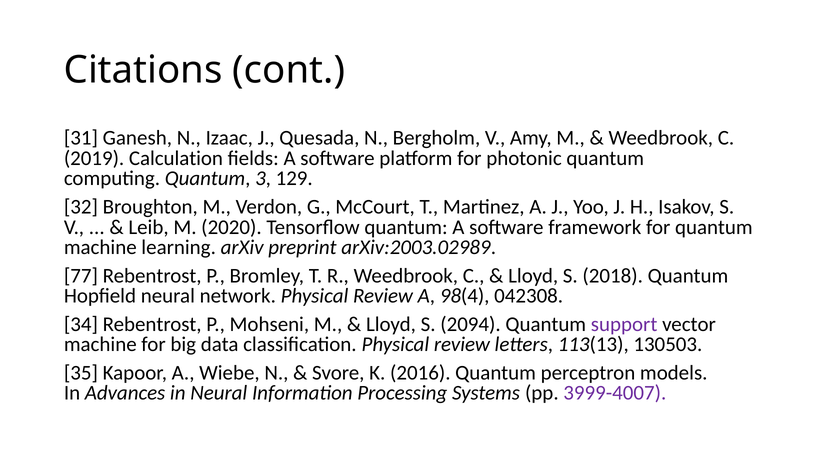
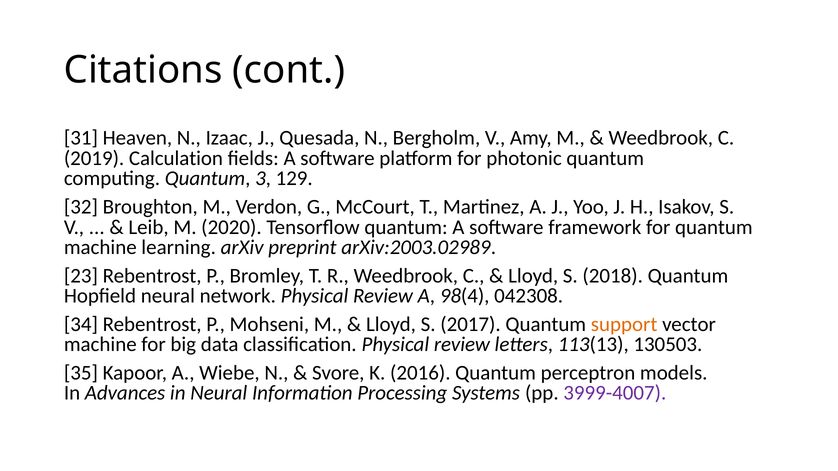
Ganesh: Ganesh -> Heaven
77: 77 -> 23
2094: 2094 -> 2017
support colour: purple -> orange
